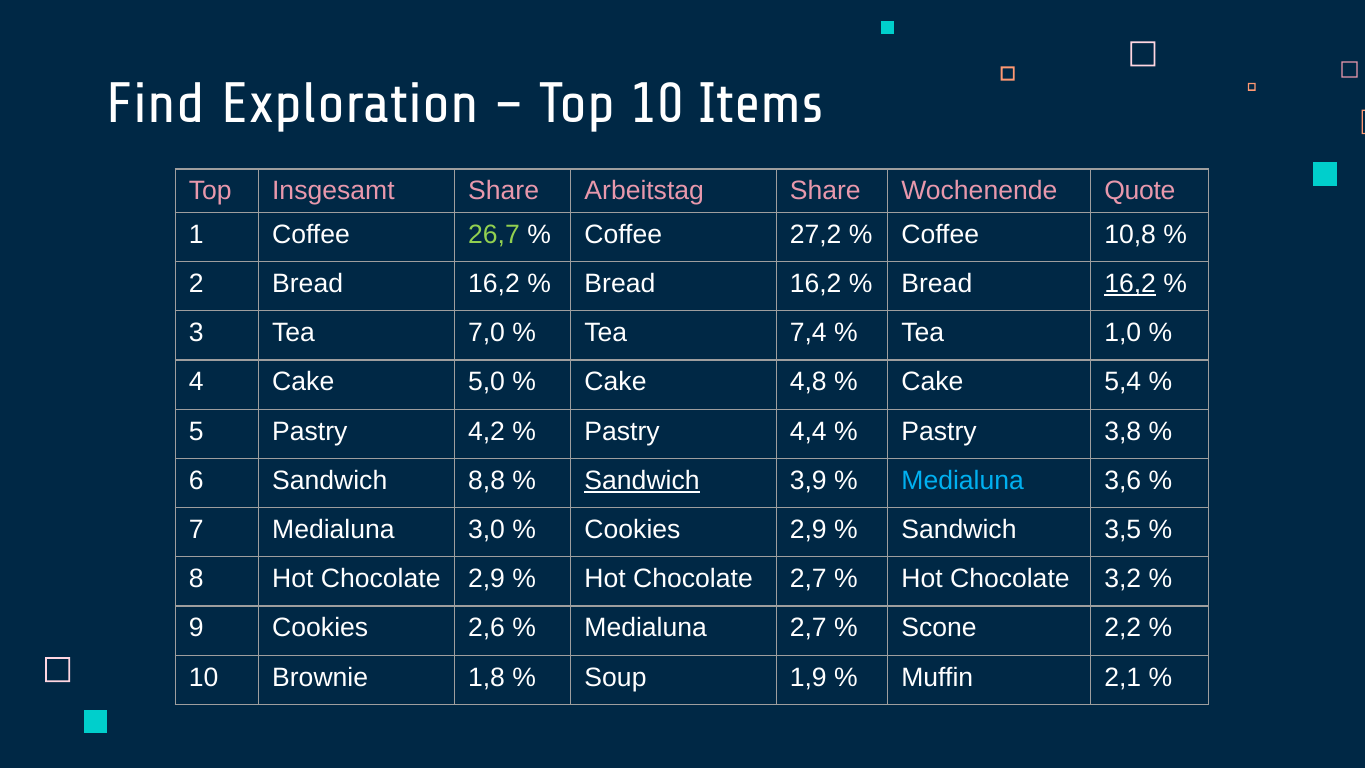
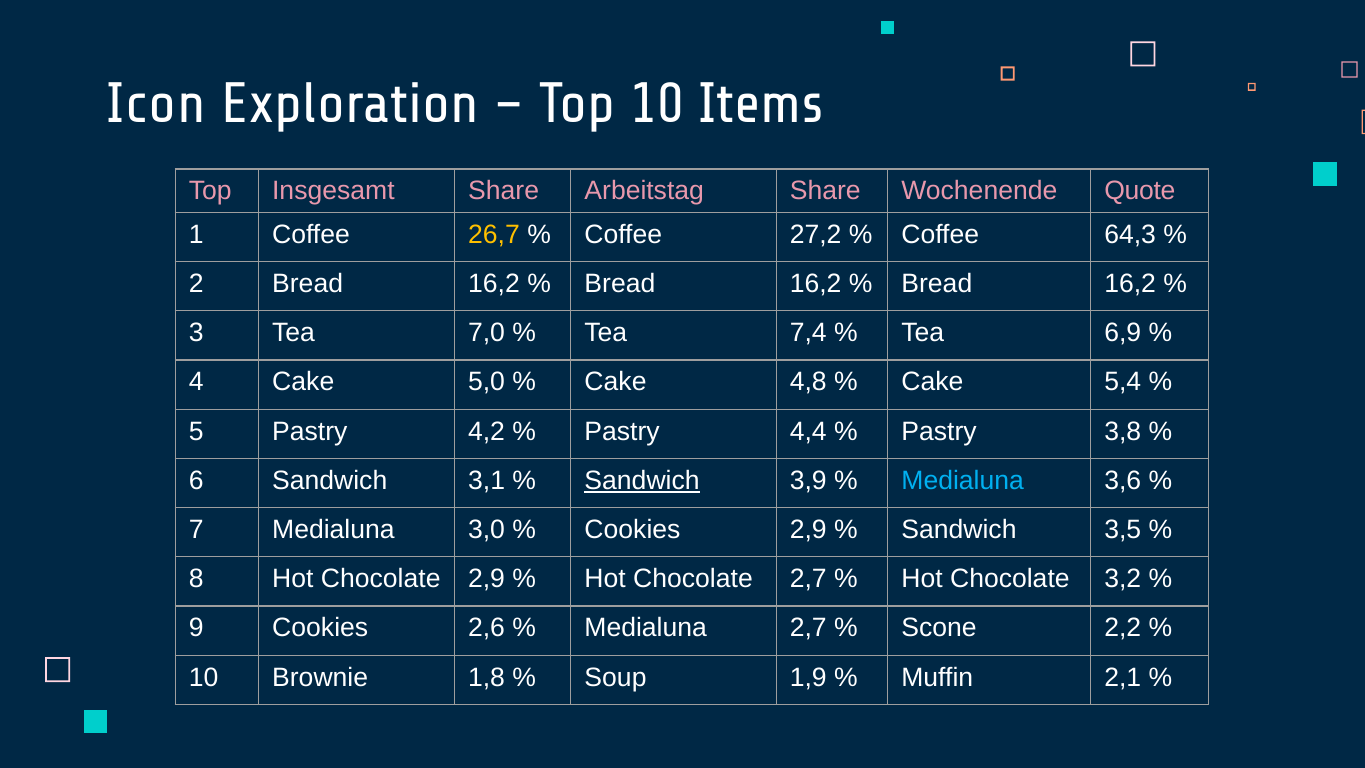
Find: Find -> Icon
26,7 colour: light green -> yellow
10,8: 10,8 -> 64,3
16,2 at (1130, 284) underline: present -> none
1,0: 1,0 -> 6,9
8,8: 8,8 -> 3,1
